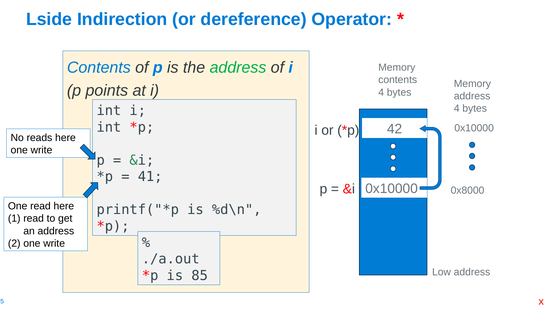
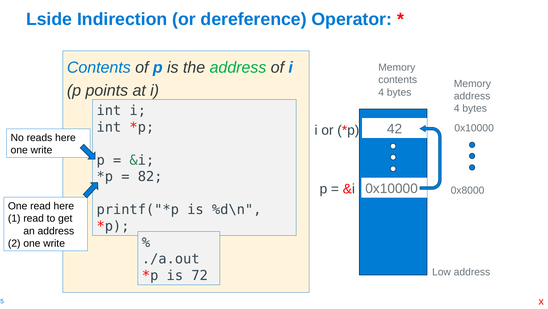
41: 41 -> 82
85: 85 -> 72
